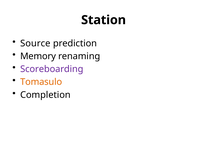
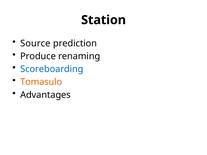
Memory: Memory -> Produce
Scoreboarding colour: purple -> blue
Completion: Completion -> Advantages
